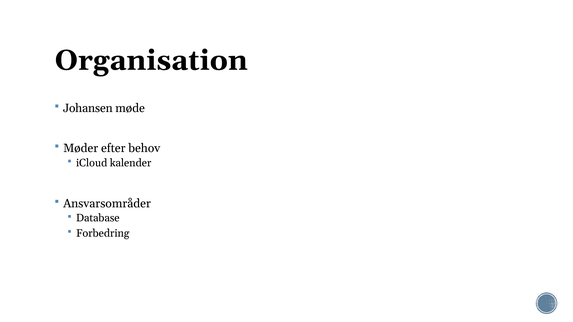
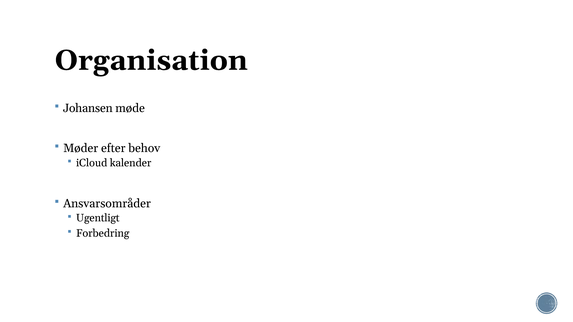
Database: Database -> Ugentligt
